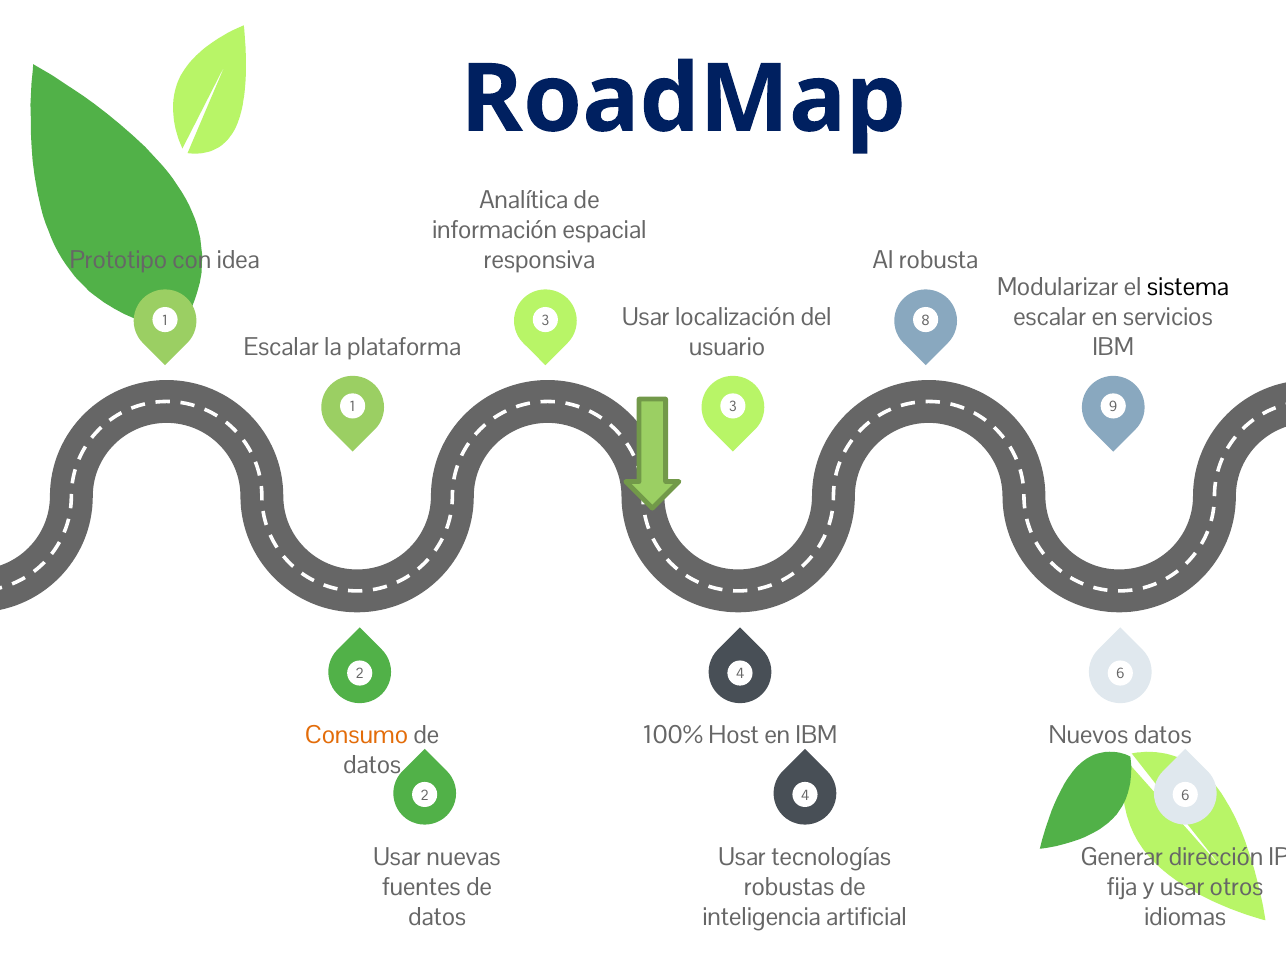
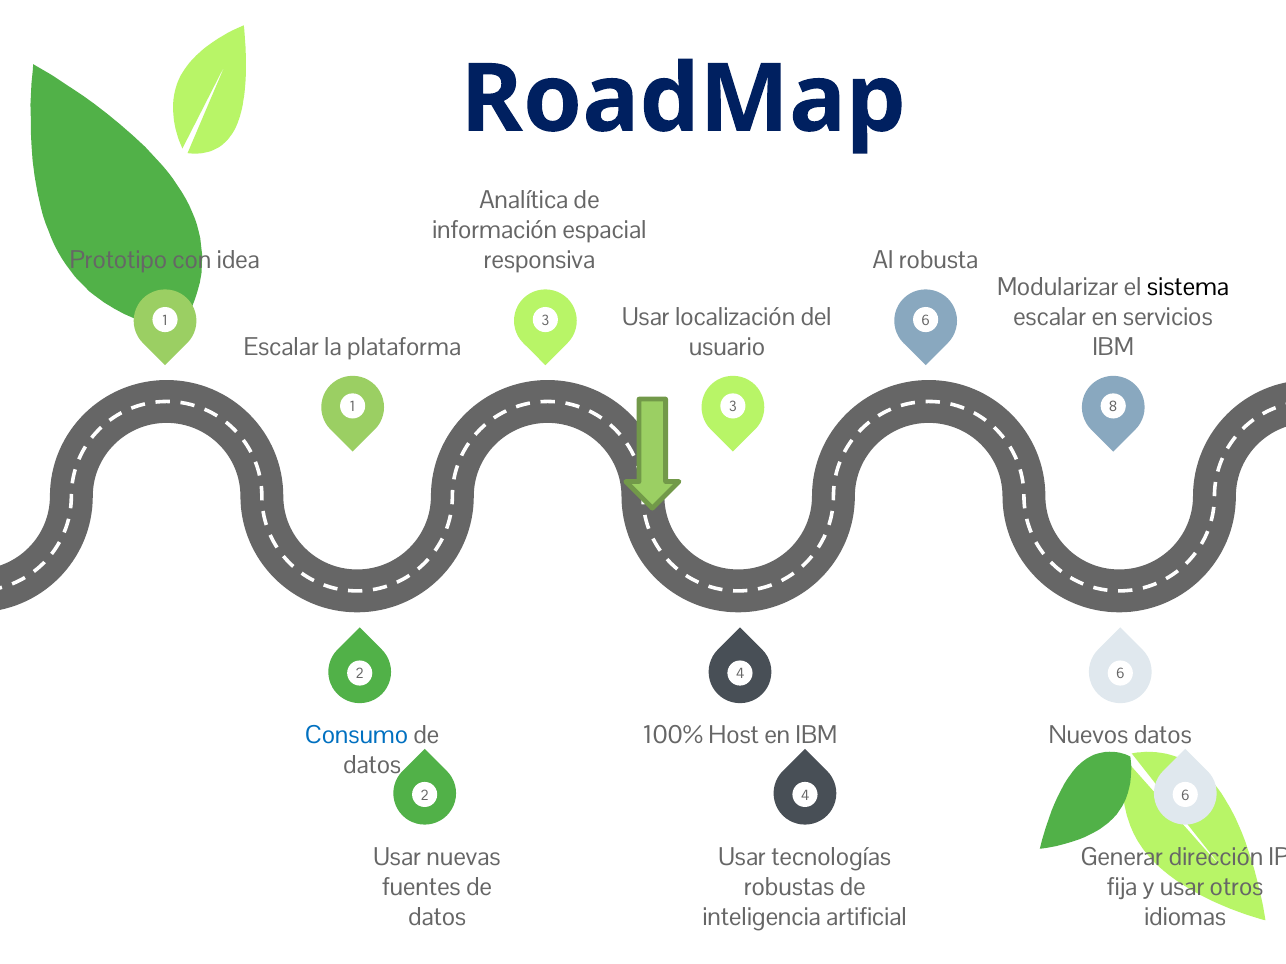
3 8: 8 -> 6
9: 9 -> 8
Consumo colour: orange -> blue
